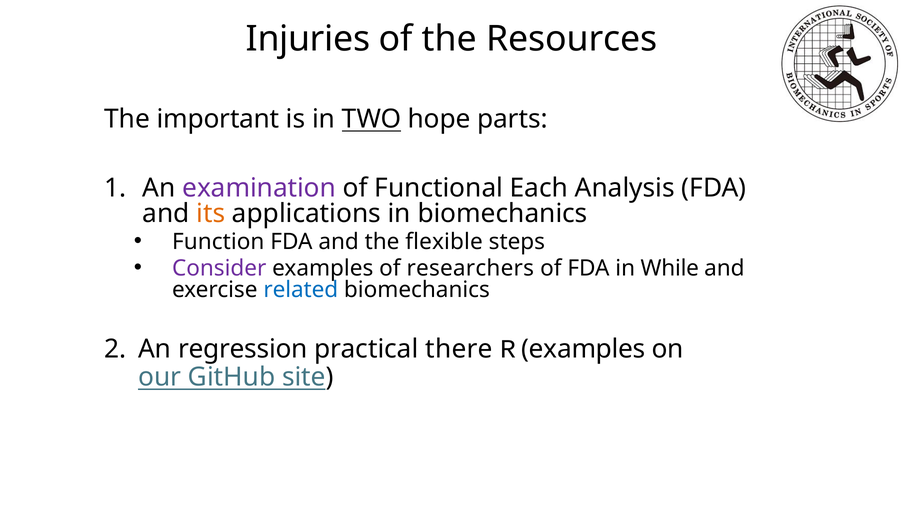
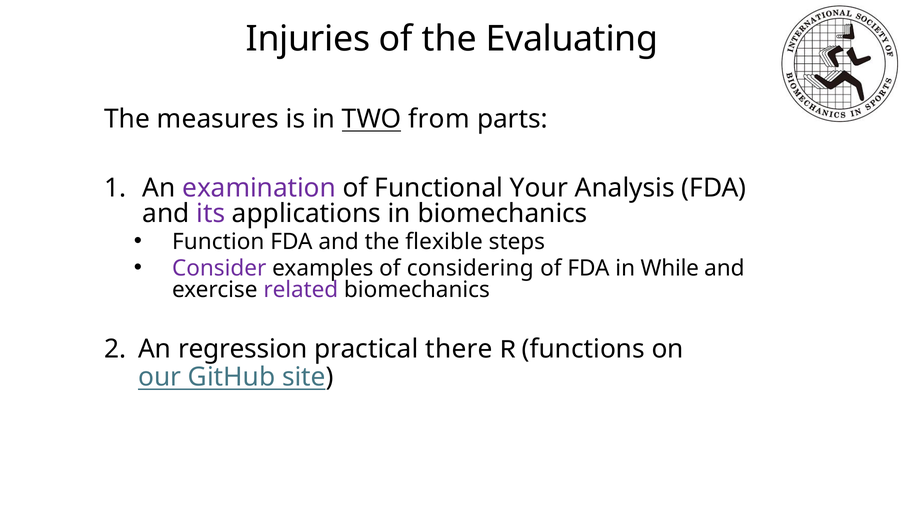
Resources: Resources -> Evaluating
important: important -> measures
hope: hope -> from
Each: Each -> Your
its colour: orange -> purple
researchers: researchers -> considering
related colour: blue -> purple
R examples: examples -> functions
